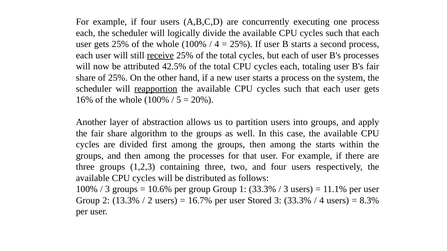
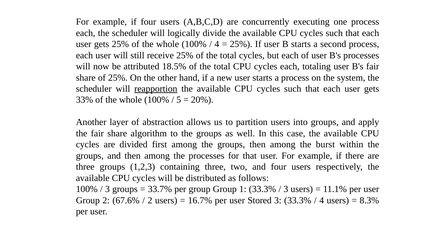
receive underline: present -> none
42.5%: 42.5% -> 18.5%
16%: 16% -> 33%
the starts: starts -> burst
10.6%: 10.6% -> 33.7%
13.3%: 13.3% -> 67.6%
